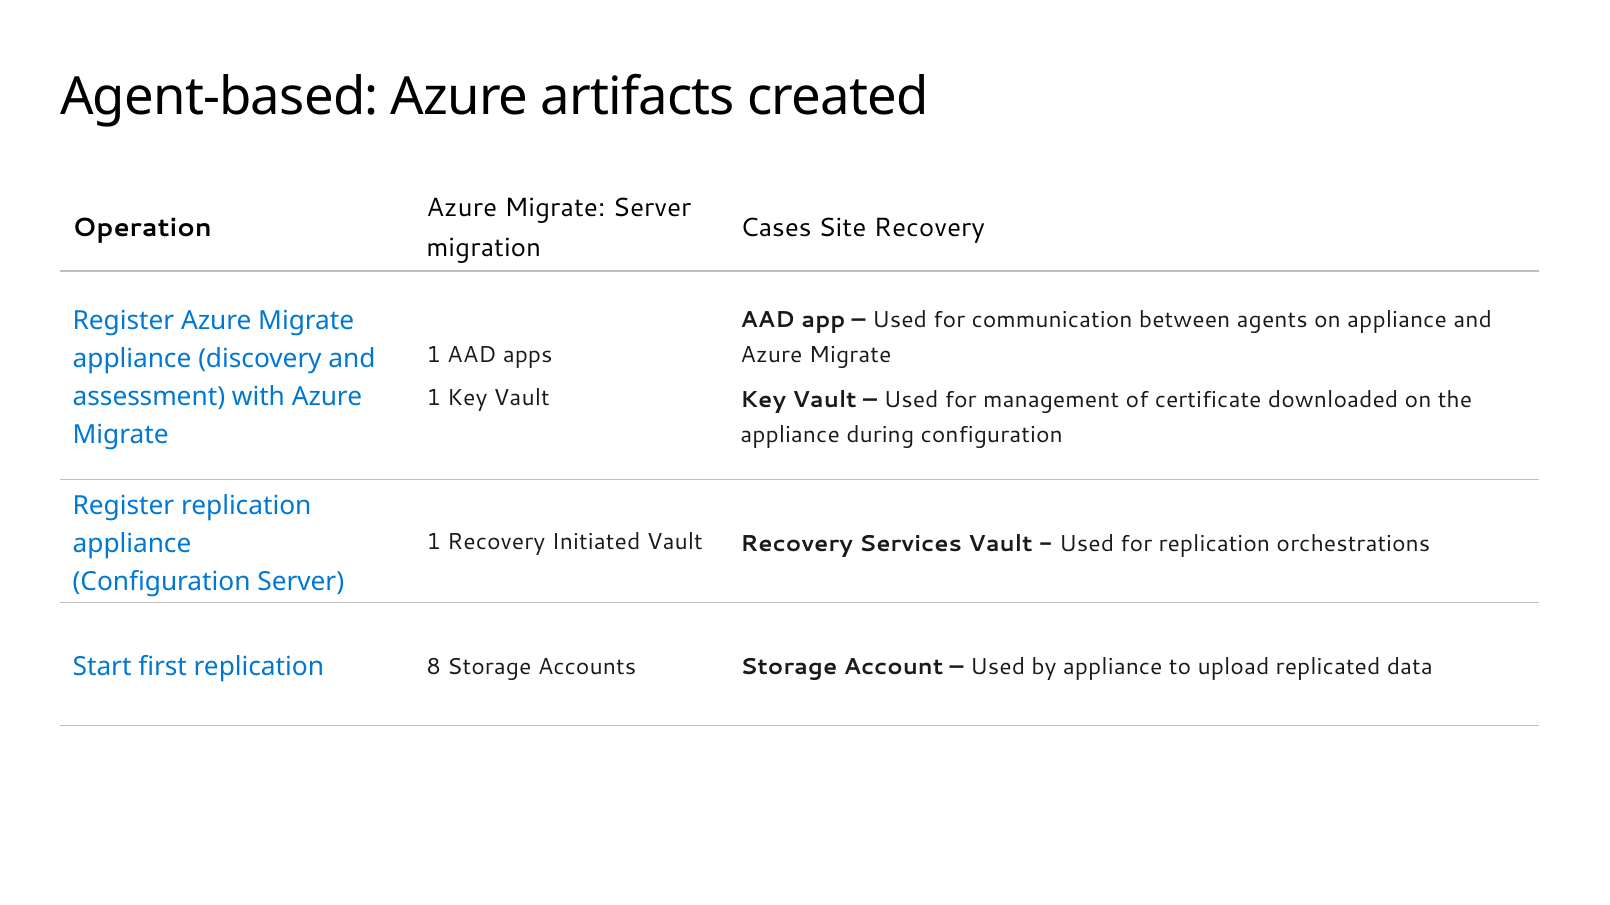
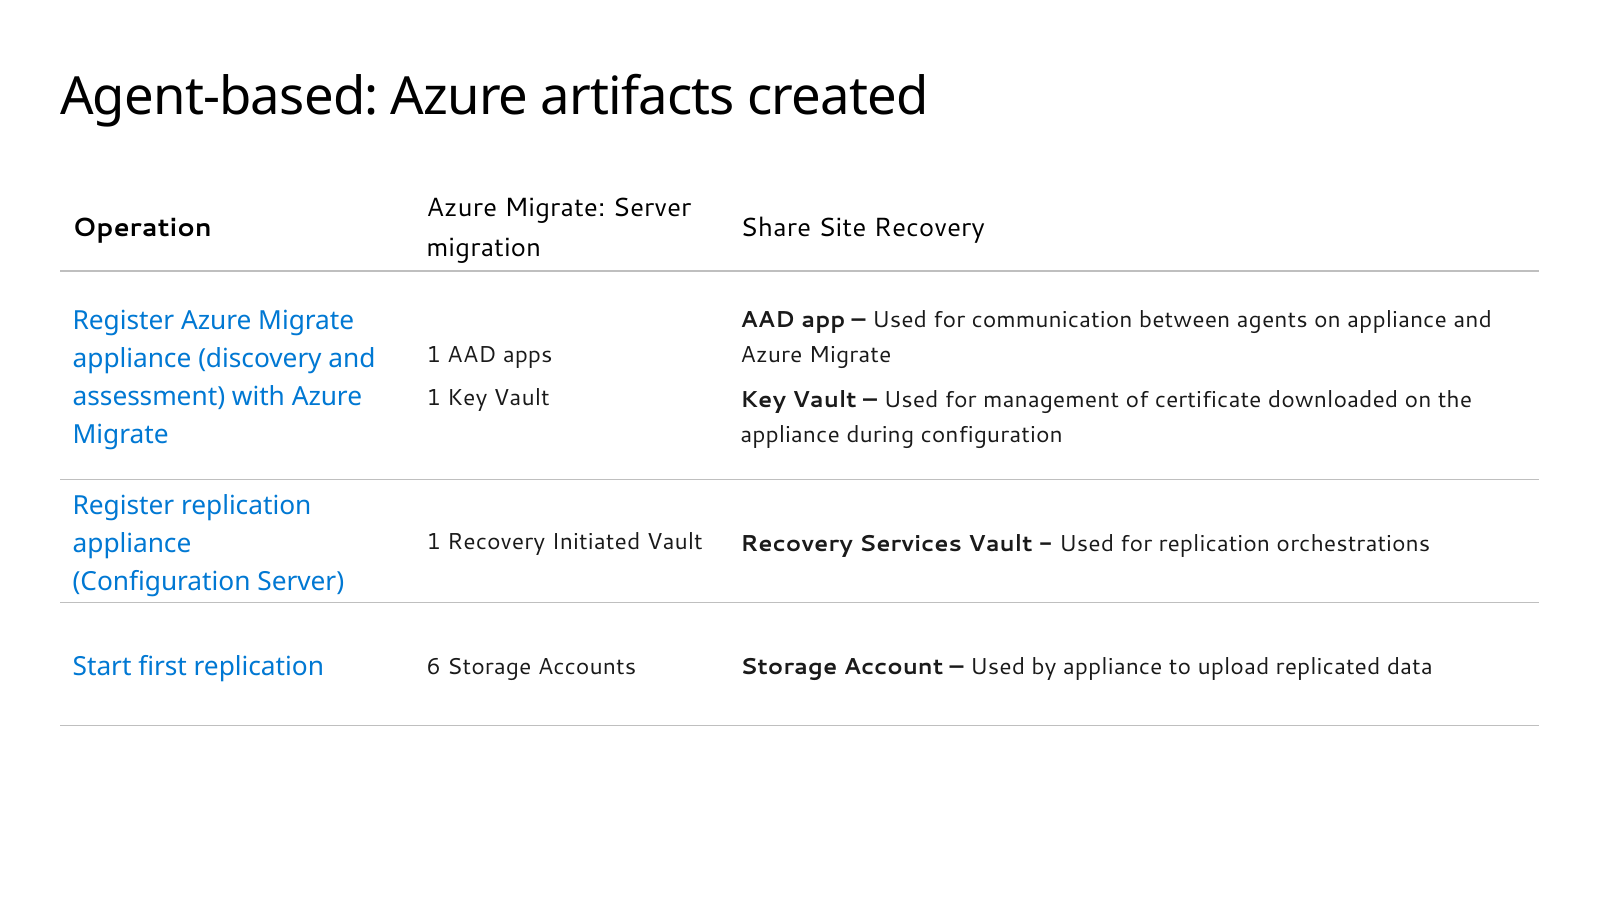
Cases: Cases -> Share
8: 8 -> 6
